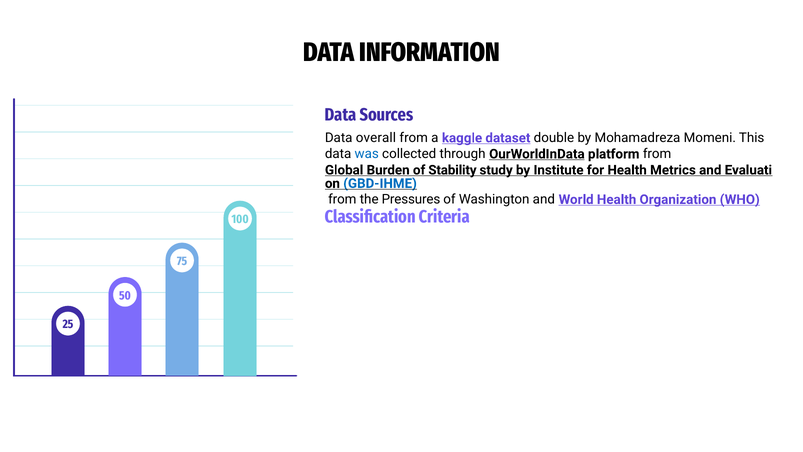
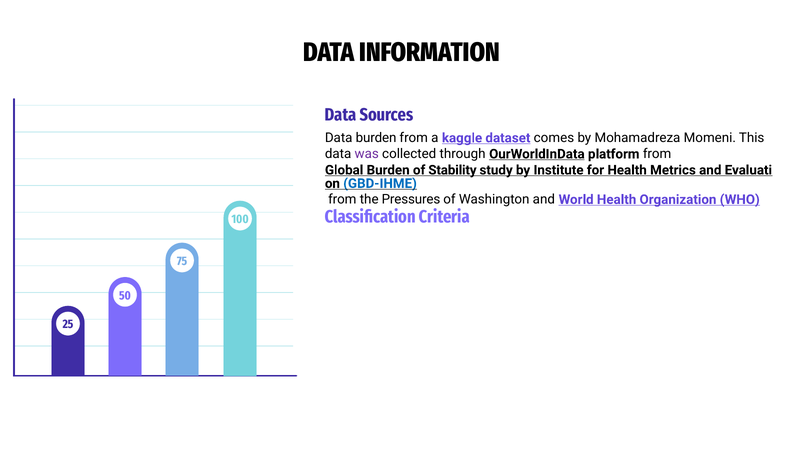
Data overall: overall -> burden
double: double -> comes
was colour: blue -> purple
